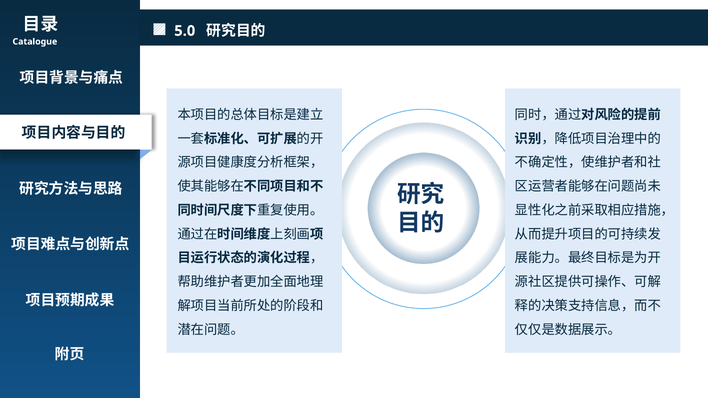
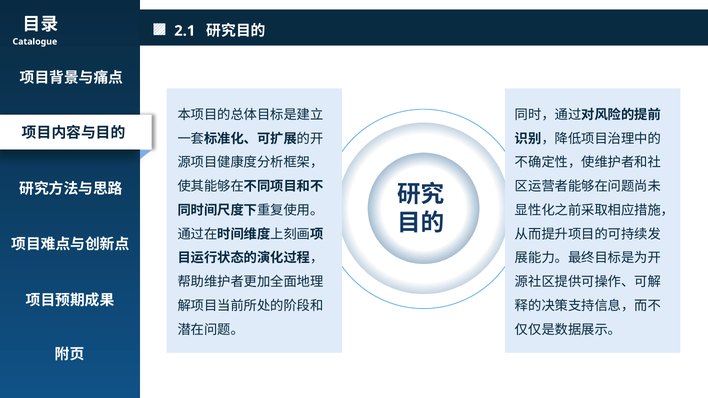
5.0: 5.0 -> 2.1
